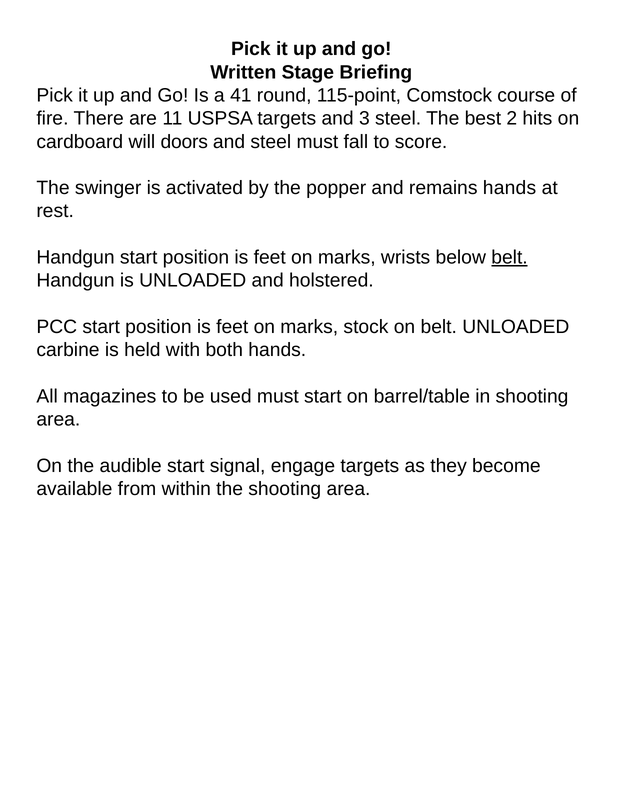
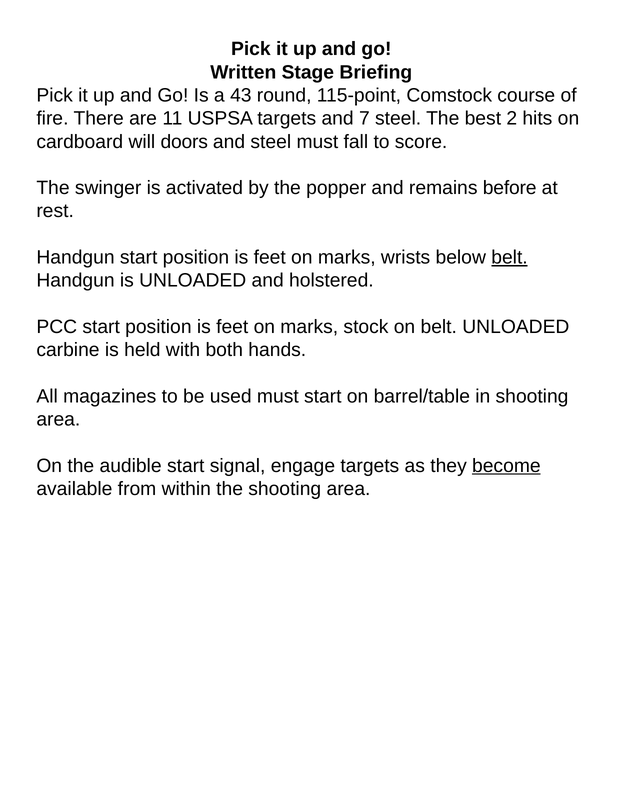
41: 41 -> 43
3: 3 -> 7
remains hands: hands -> before
become underline: none -> present
